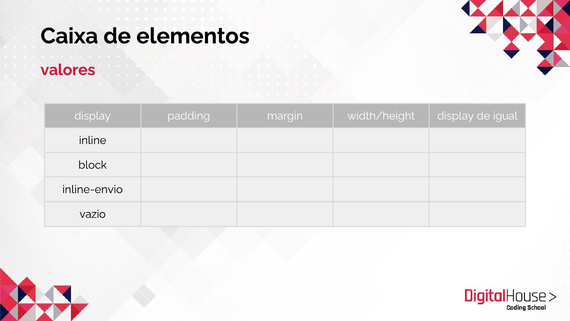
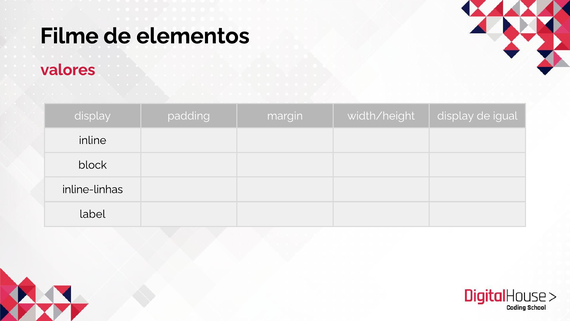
Caixa: Caixa -> Filme
inline-envio: inline-envio -> inline-linhas
vazio: vazio -> label
